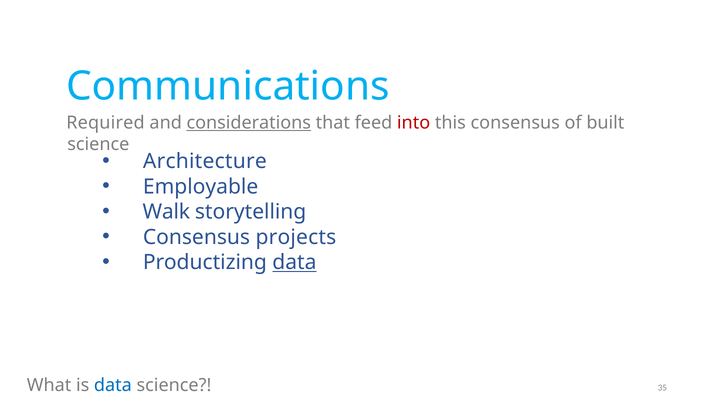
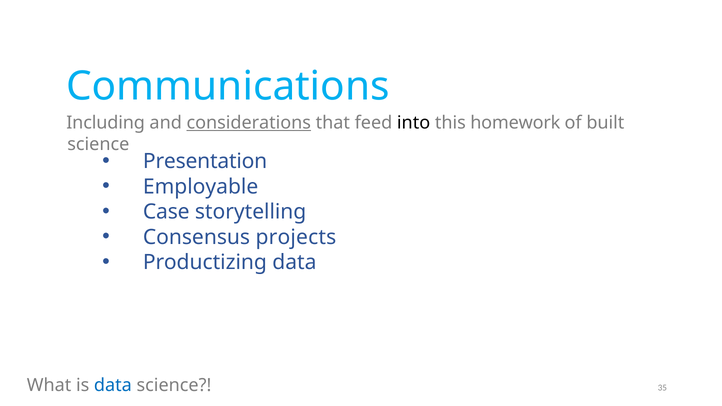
Required: Required -> Including
into colour: red -> black
this consensus: consensus -> homework
Architecture: Architecture -> Presentation
Walk: Walk -> Case
data at (294, 262) underline: present -> none
